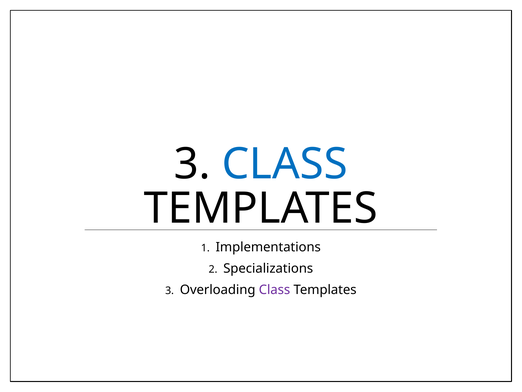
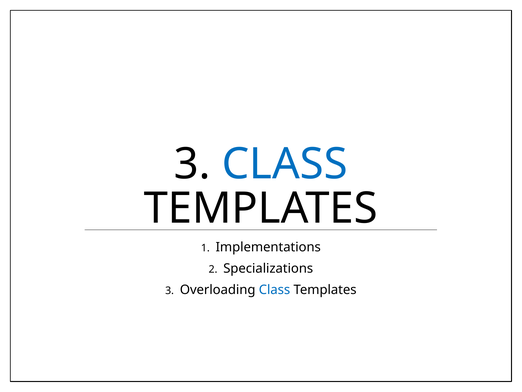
Class at (275, 289) colour: purple -> blue
